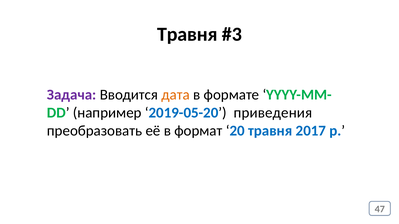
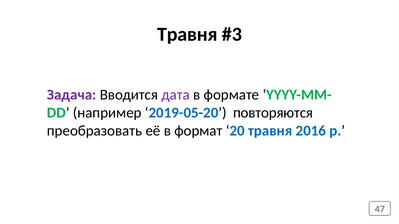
дата colour: orange -> purple
приведения: приведения -> повторяются
2017: 2017 -> 2016
